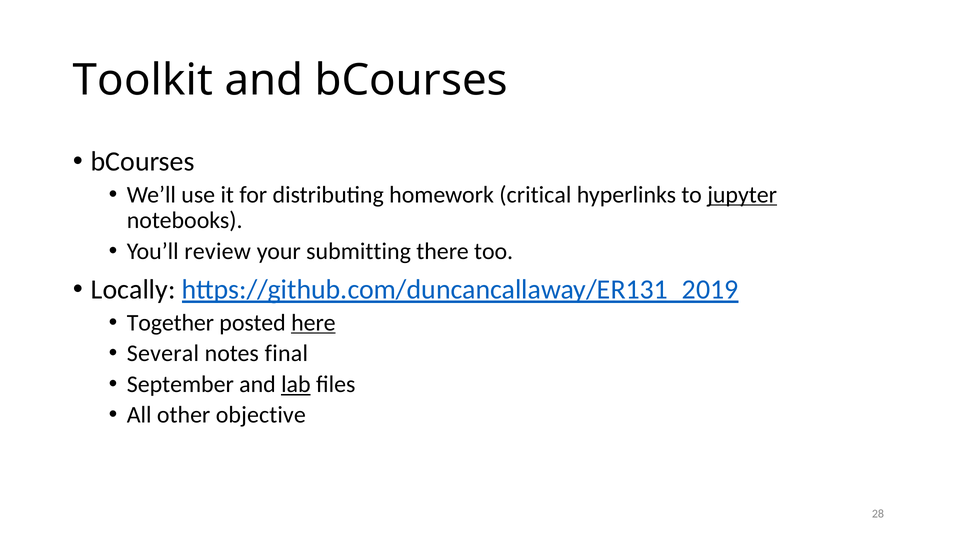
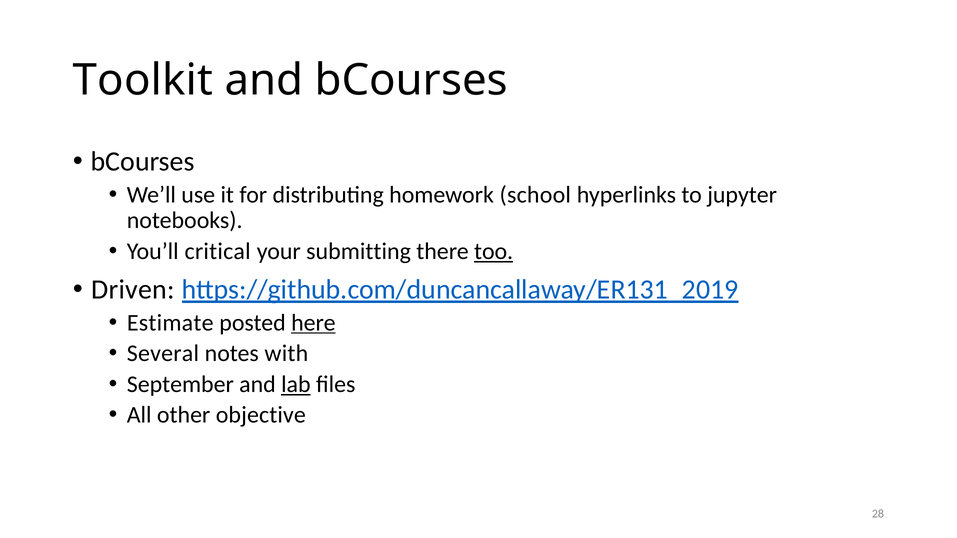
critical: critical -> school
jupyter underline: present -> none
review: review -> critical
too underline: none -> present
Locally: Locally -> Driven
Together: Together -> Estimate
final: final -> with
